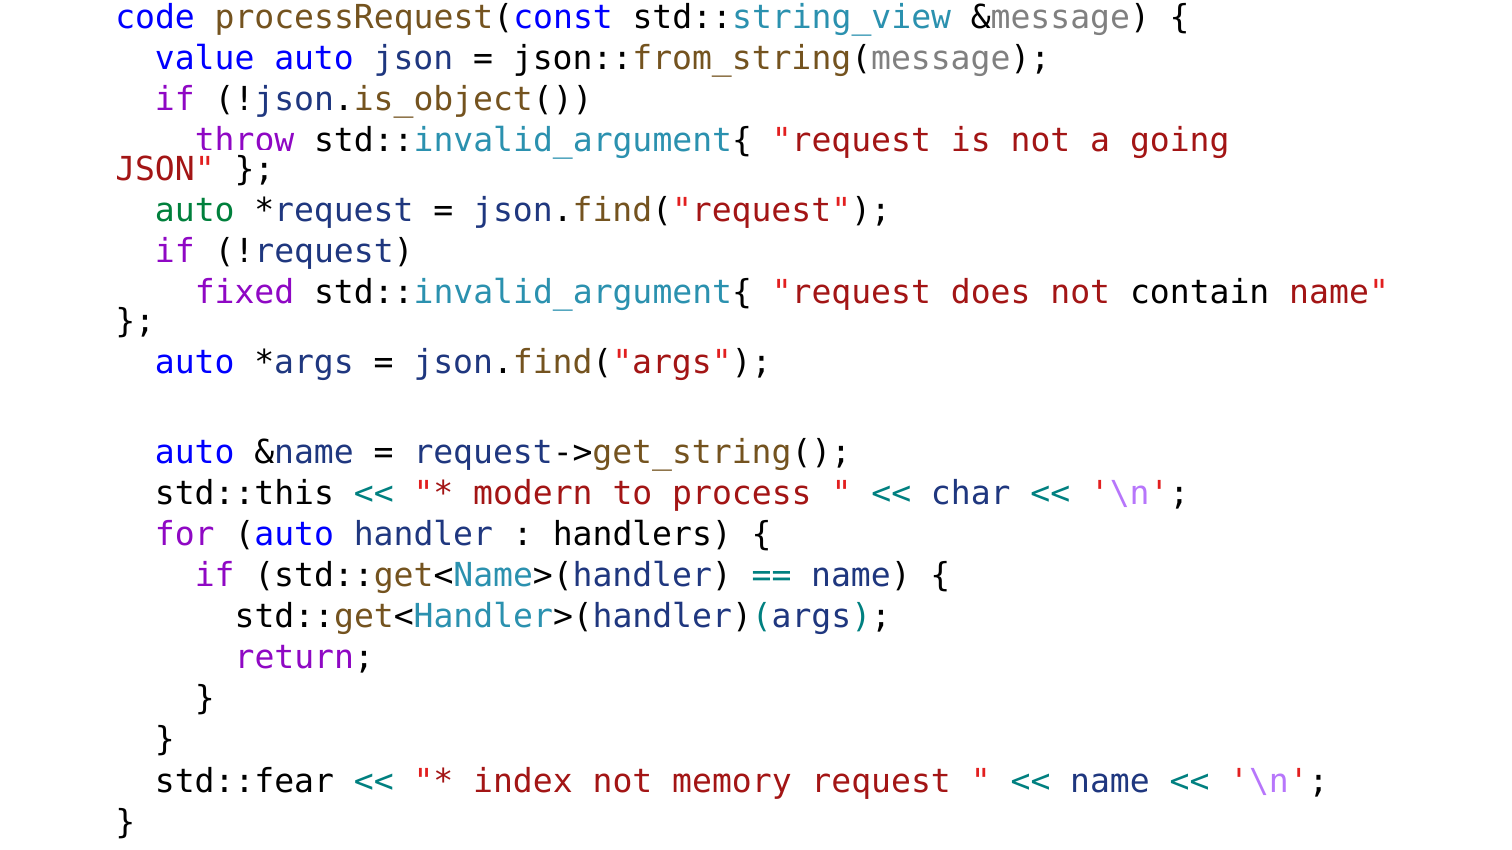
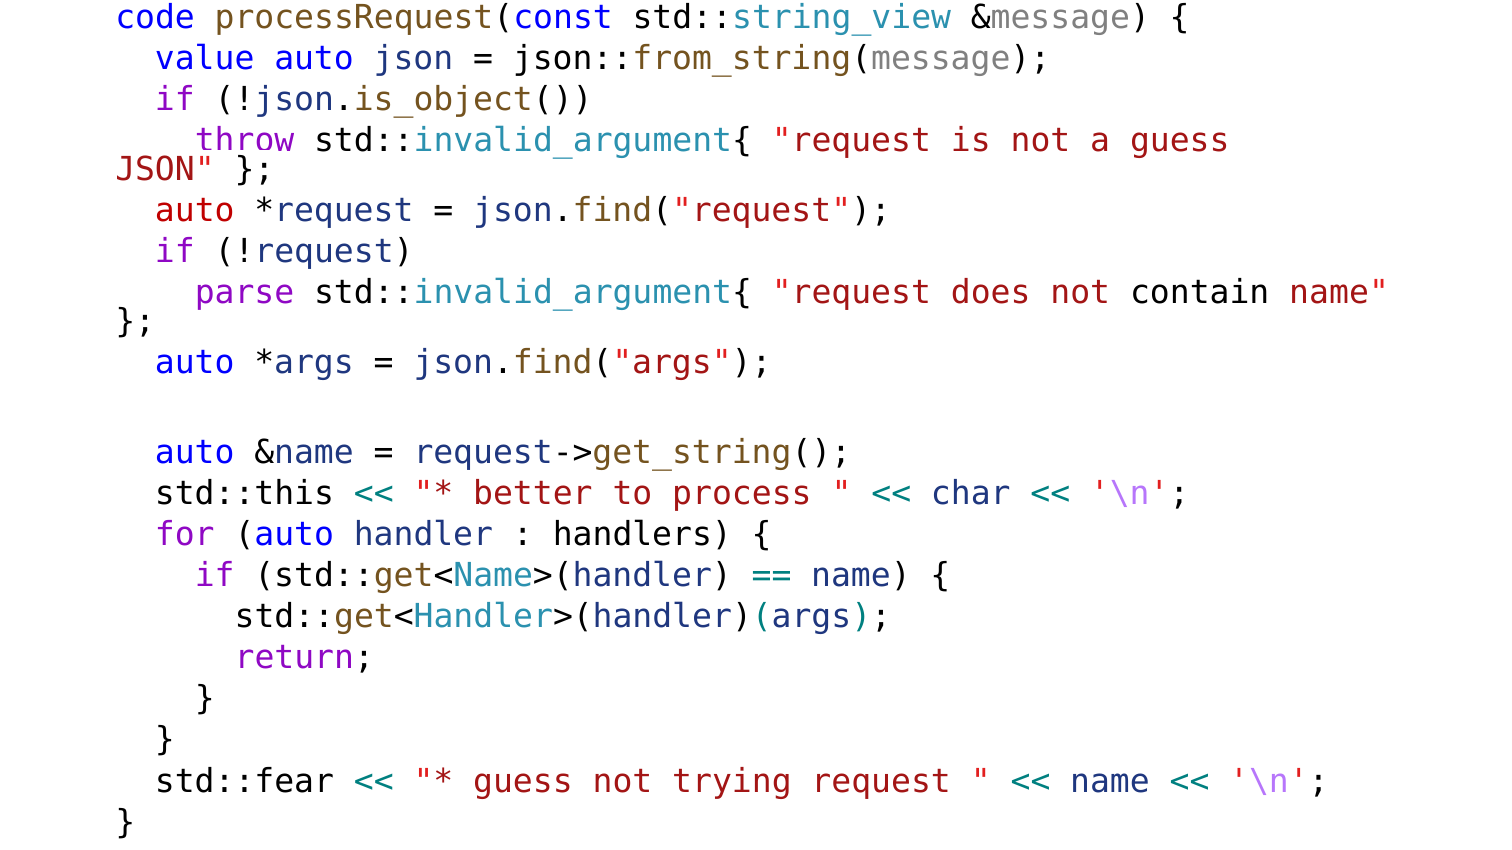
a going: going -> guess
auto at (195, 211) colour: green -> red
fixed: fixed -> parse
modern: modern -> better
index at (523, 782): index -> guess
memory: memory -> trying
